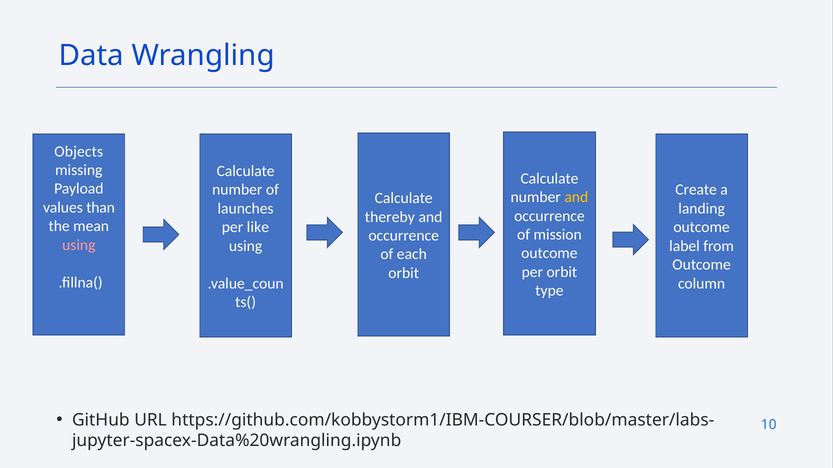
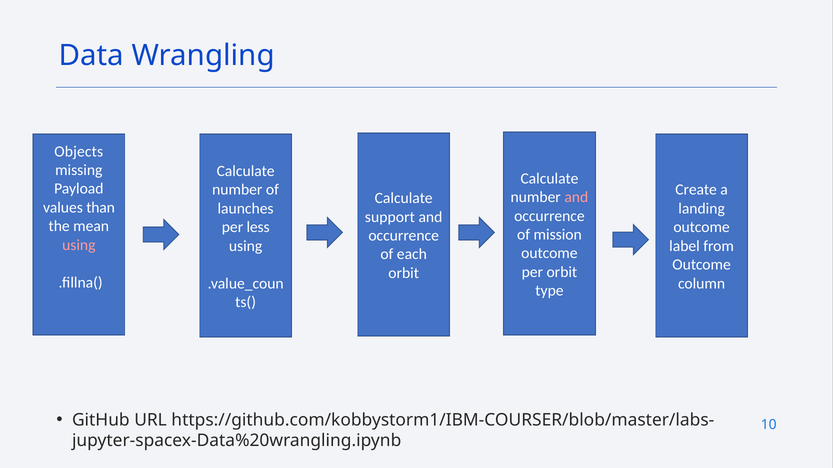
and at (576, 197) colour: yellow -> pink
thereby: thereby -> support
like: like -> less
